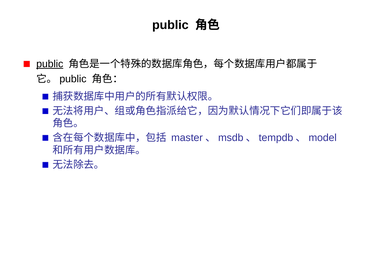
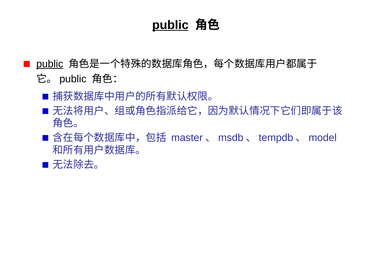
public at (170, 25) underline: none -> present
